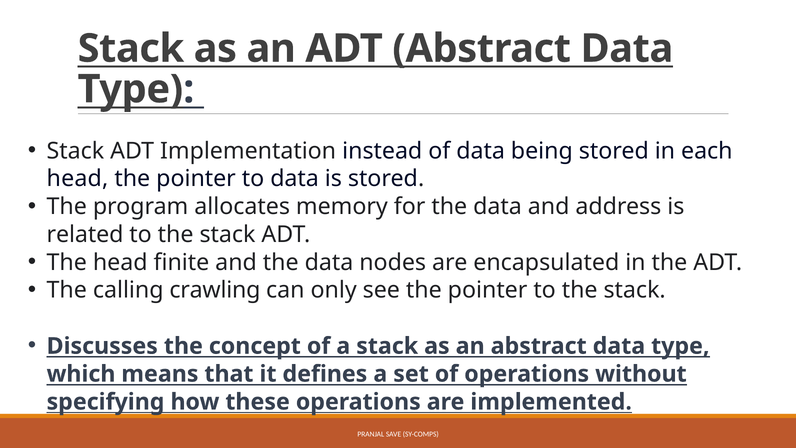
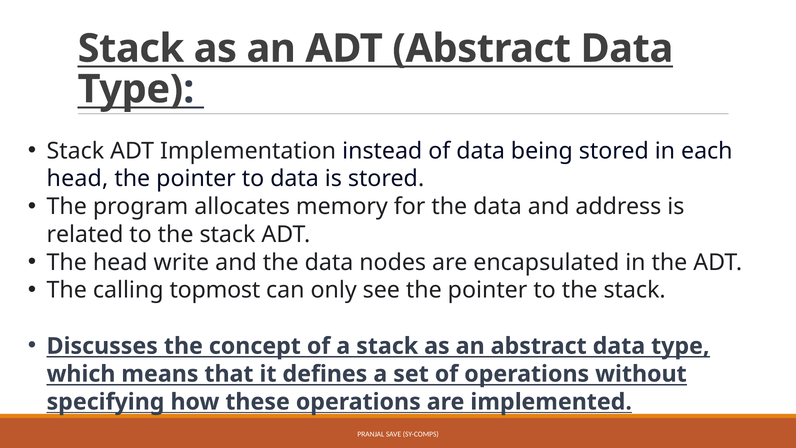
finite: finite -> write
crawling: crawling -> topmost
